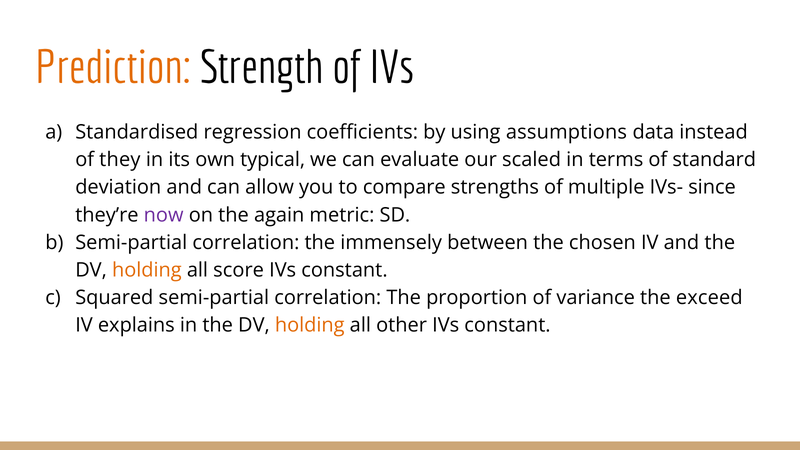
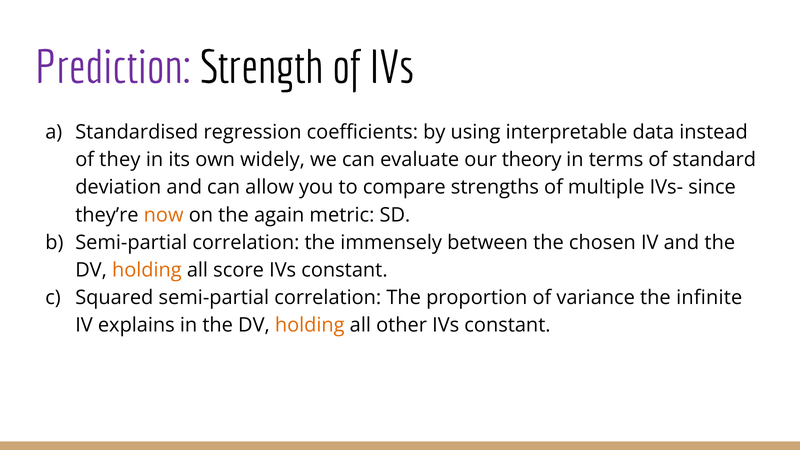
Prediction colour: orange -> purple
assumptions: assumptions -> interpretable
typical: typical -> widely
scaled: scaled -> theory
now colour: purple -> orange
exceed: exceed -> infinite
